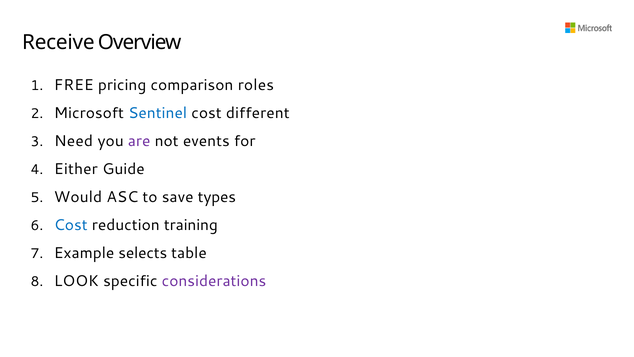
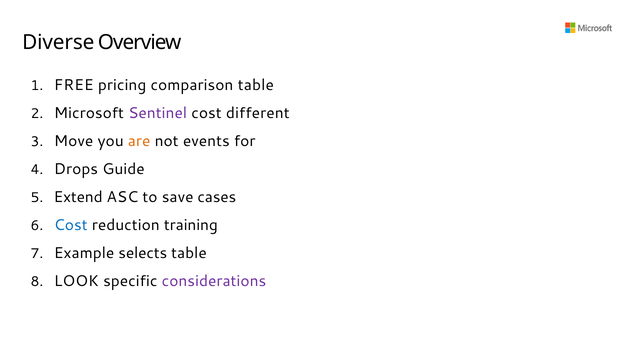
Receive: Receive -> Diverse
comparison roles: roles -> table
Sentinel colour: blue -> purple
Need: Need -> Move
are colour: purple -> orange
Either: Either -> Drops
Would: Would -> Extend
types: types -> cases
